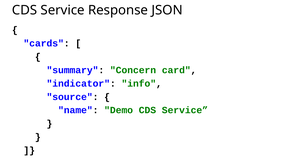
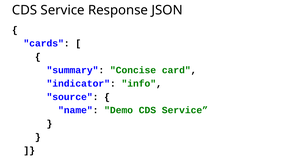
Concern: Concern -> Concise
